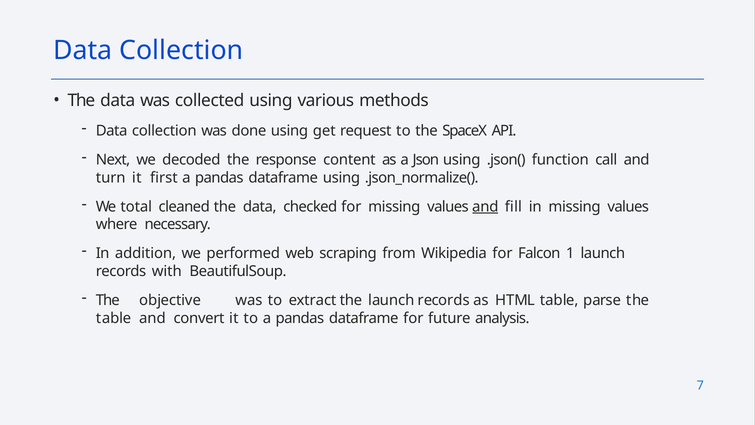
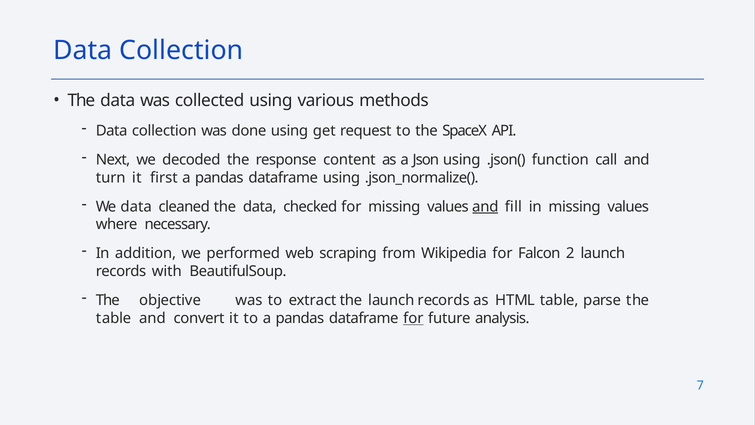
We total: total -> data
1: 1 -> 2
for at (413, 318) underline: none -> present
